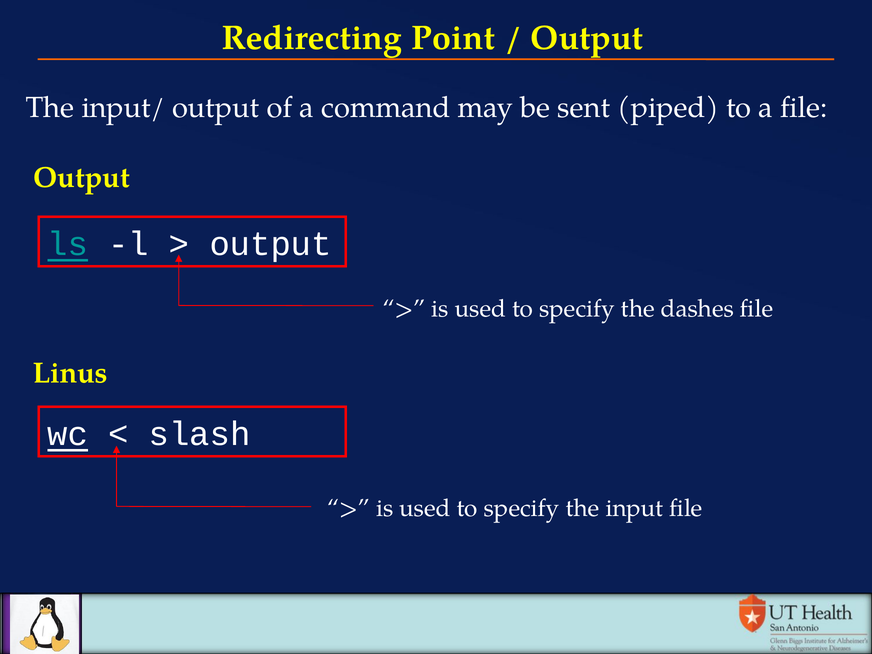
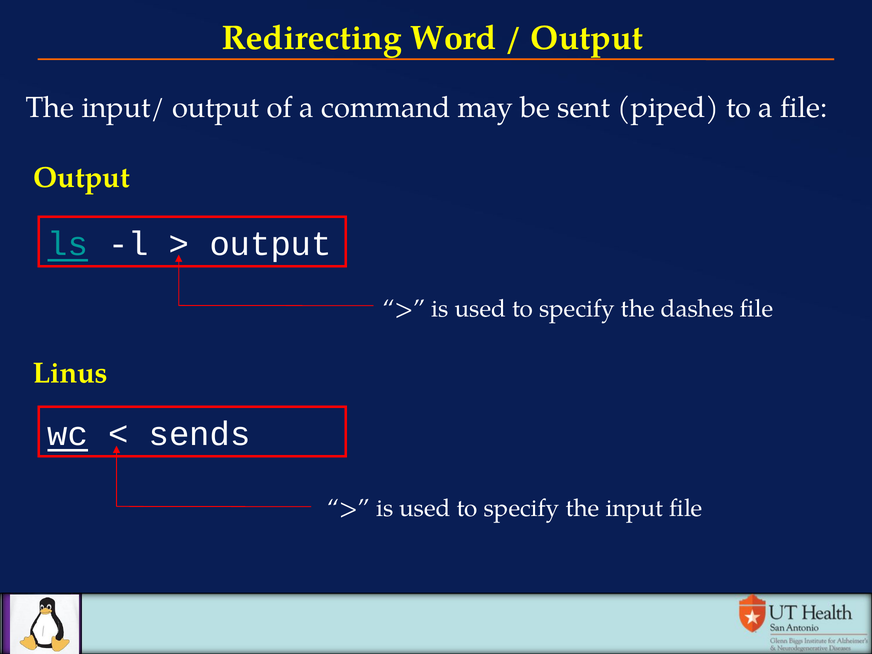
Point: Point -> Word
slash: slash -> sends
